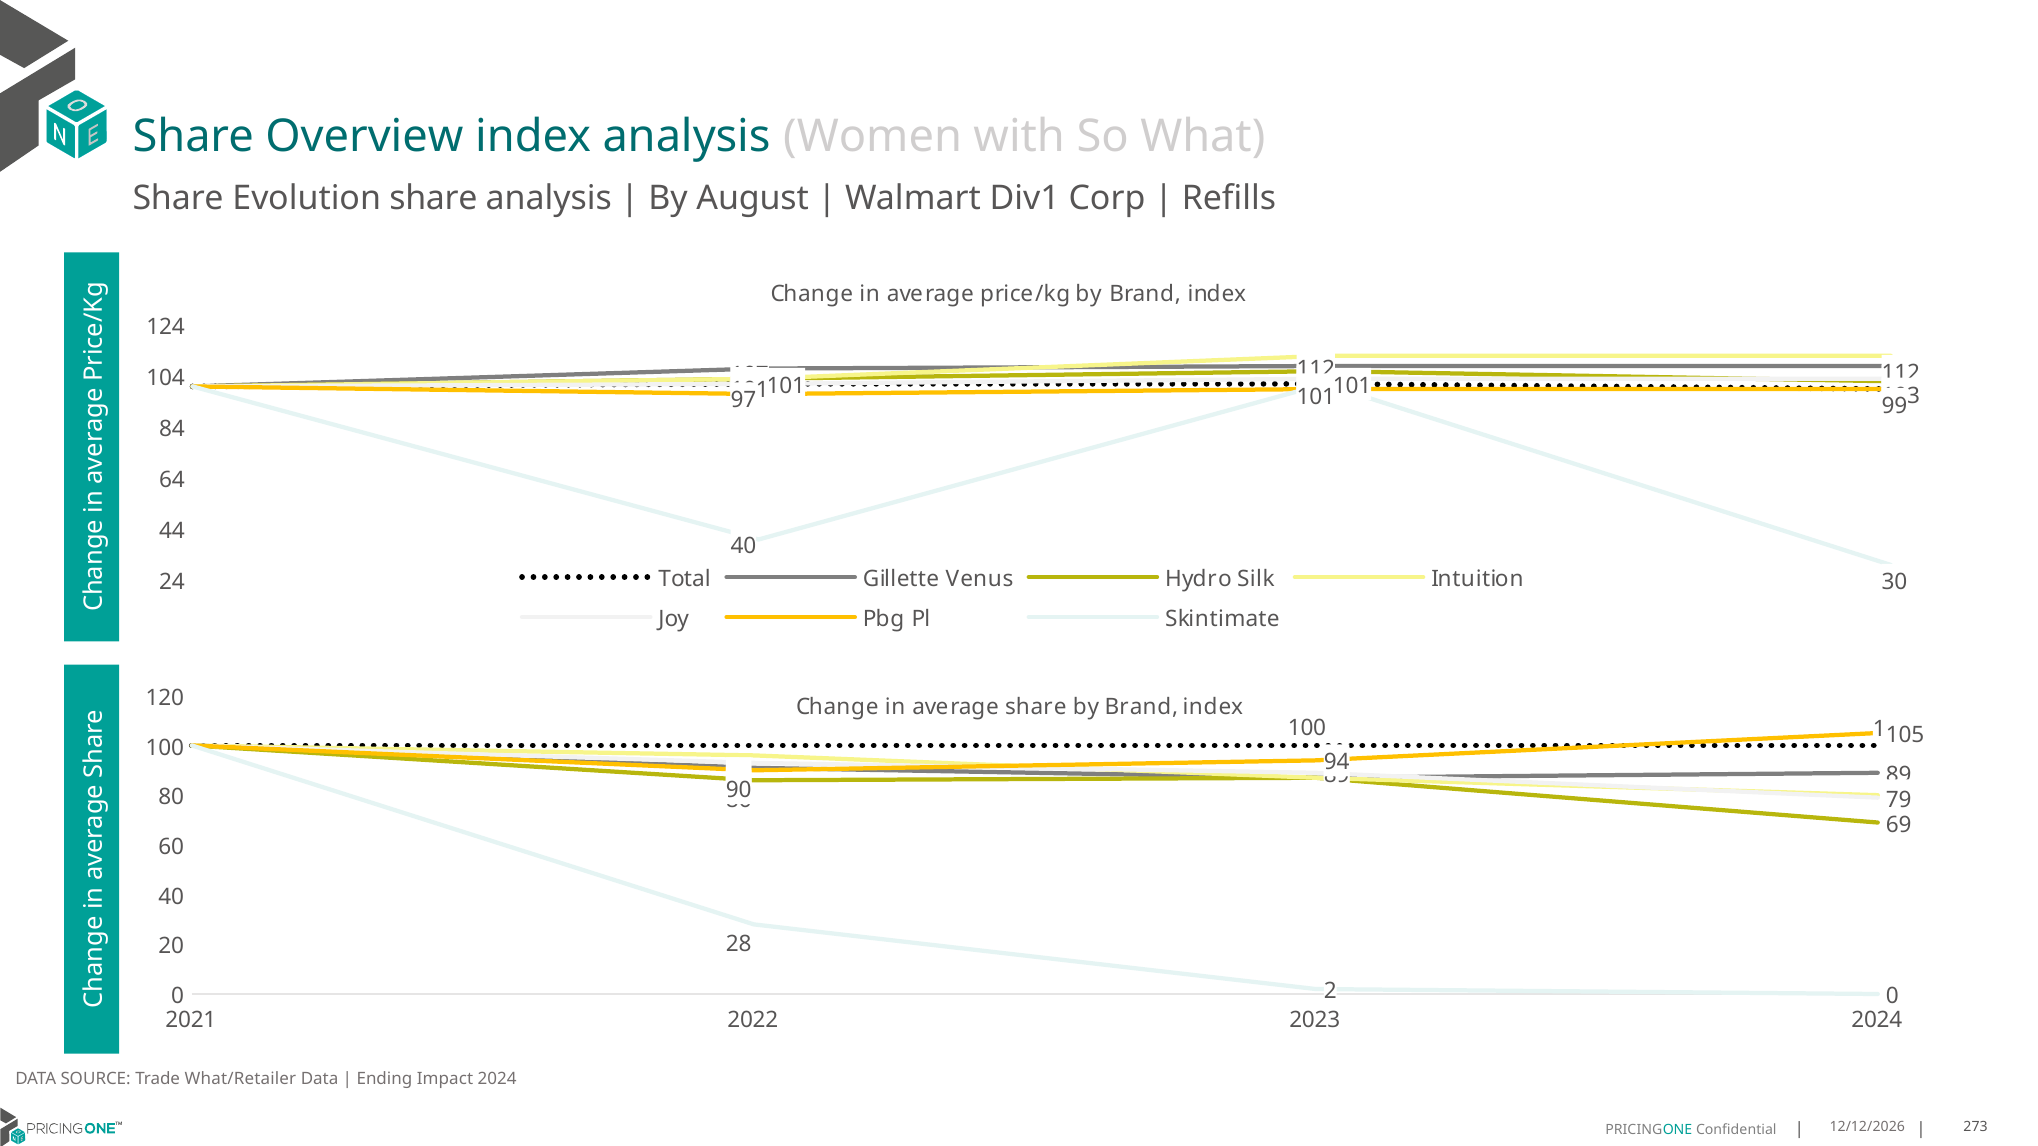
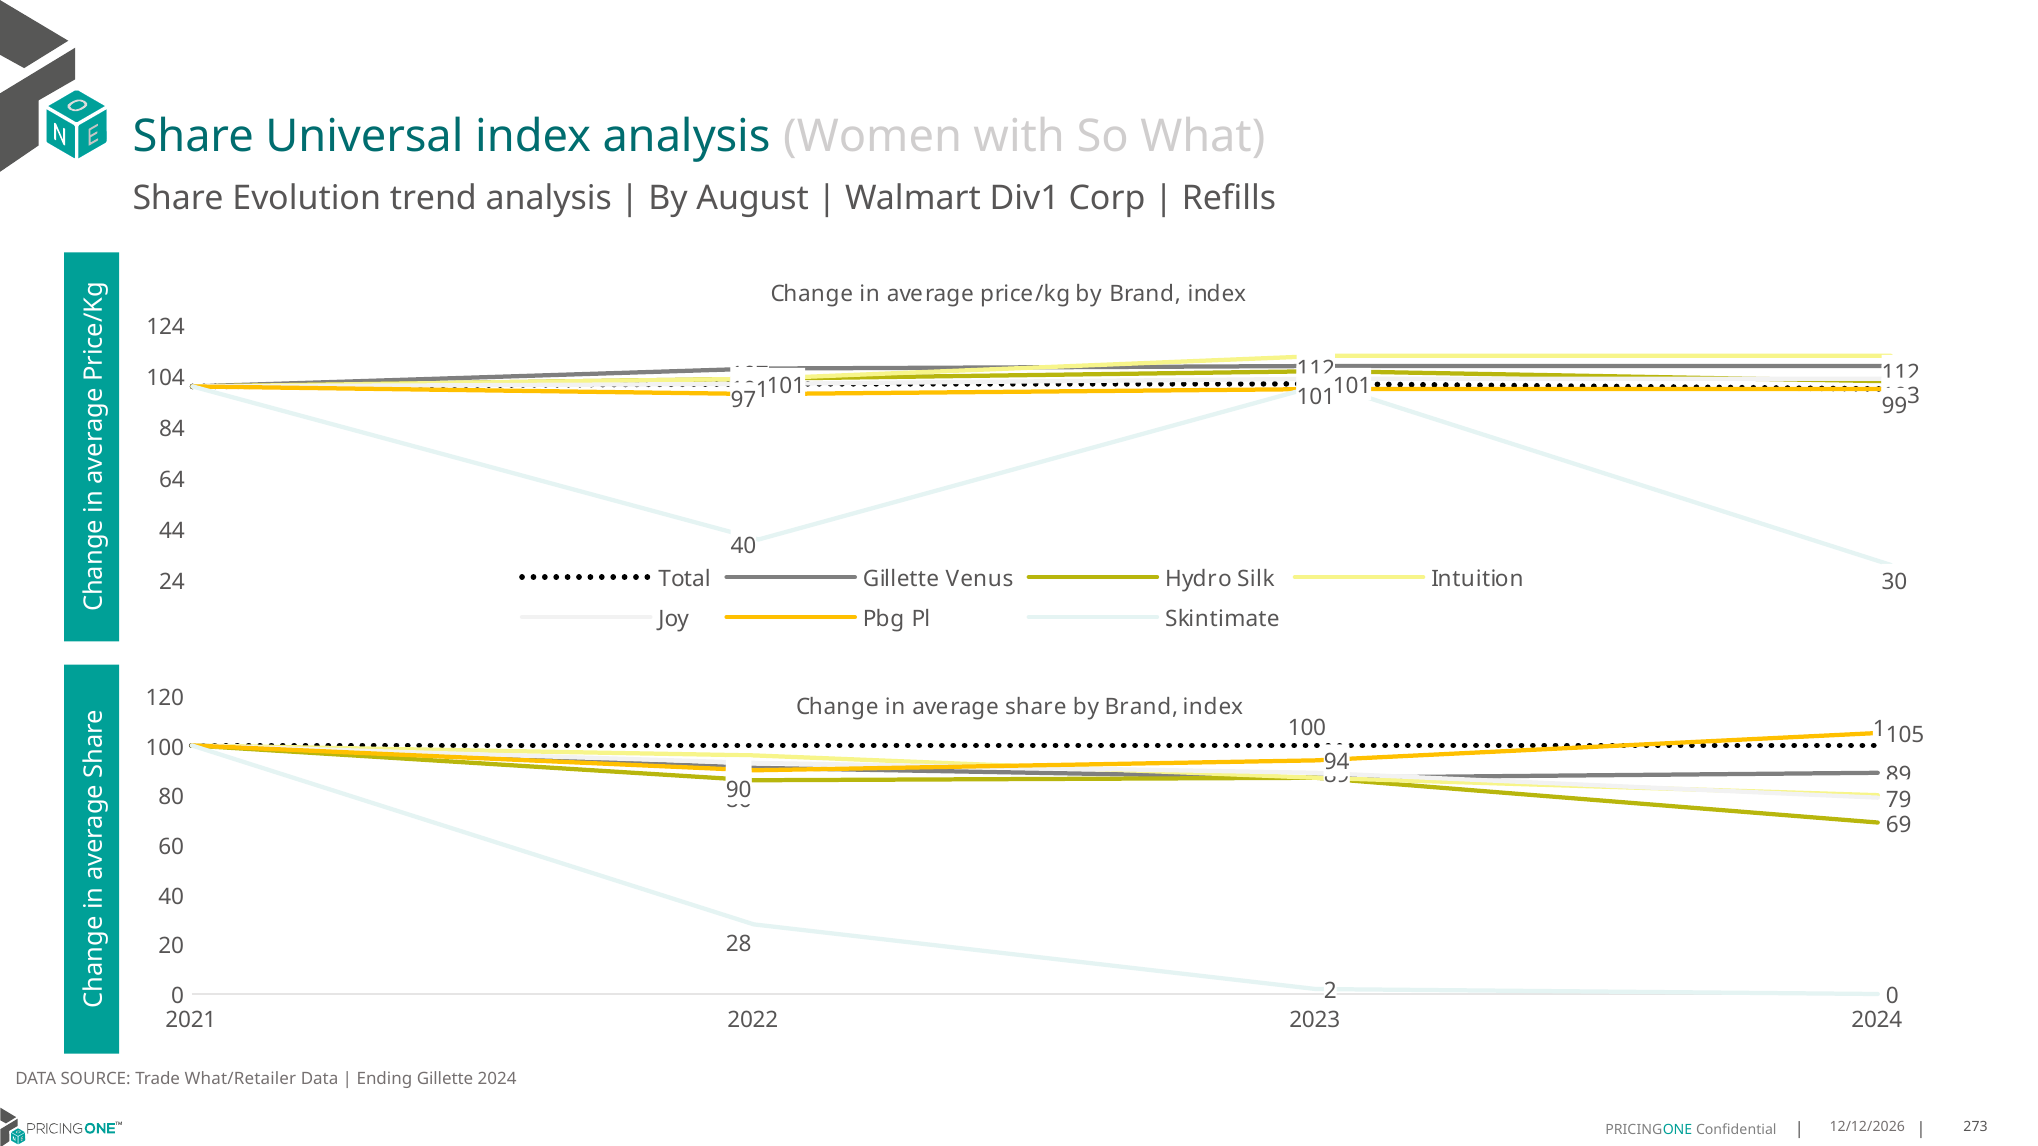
Overview: Overview -> Universal
Evolution share: share -> trend
Ending Impact: Impact -> Gillette
